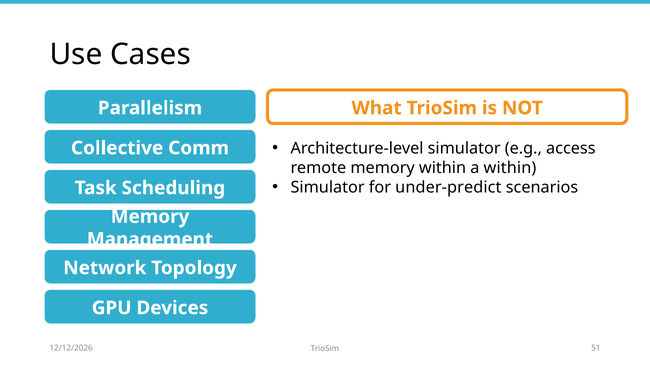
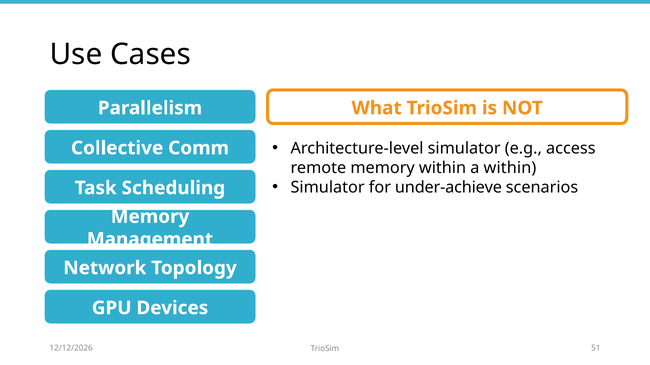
under-predict: under-predict -> under-achieve
